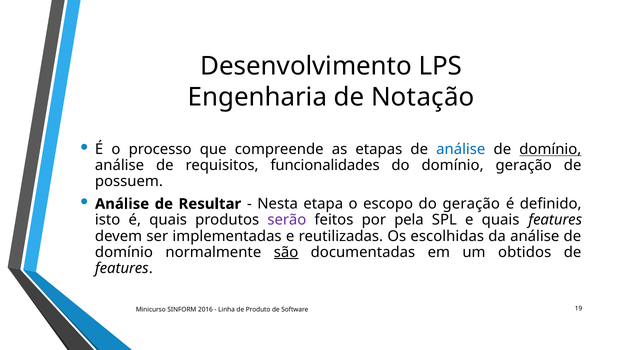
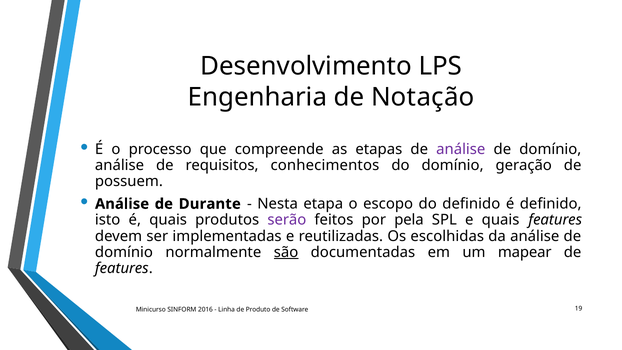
análise at (461, 149) colour: blue -> purple
domínio at (550, 149) underline: present -> none
funcionalidades: funcionalidades -> conhecimentos
Resultar: Resultar -> Durante
do geração: geração -> definido
obtidos: obtidos -> mapear
